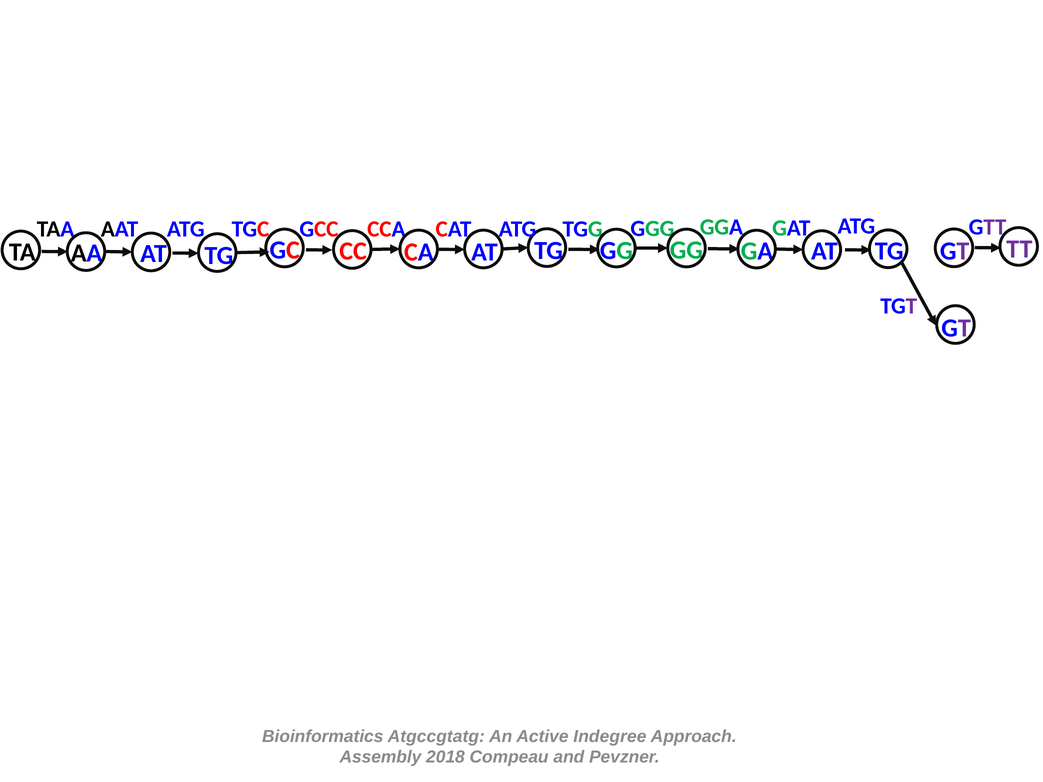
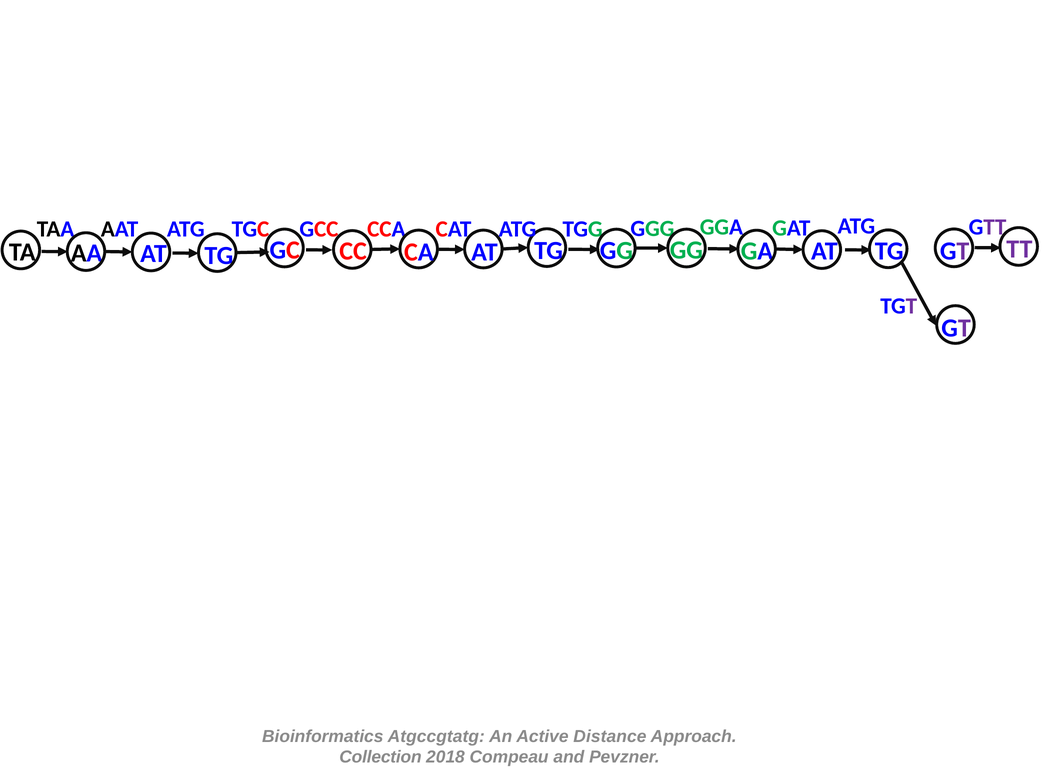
Indegree: Indegree -> Distance
Assembly: Assembly -> Collection
